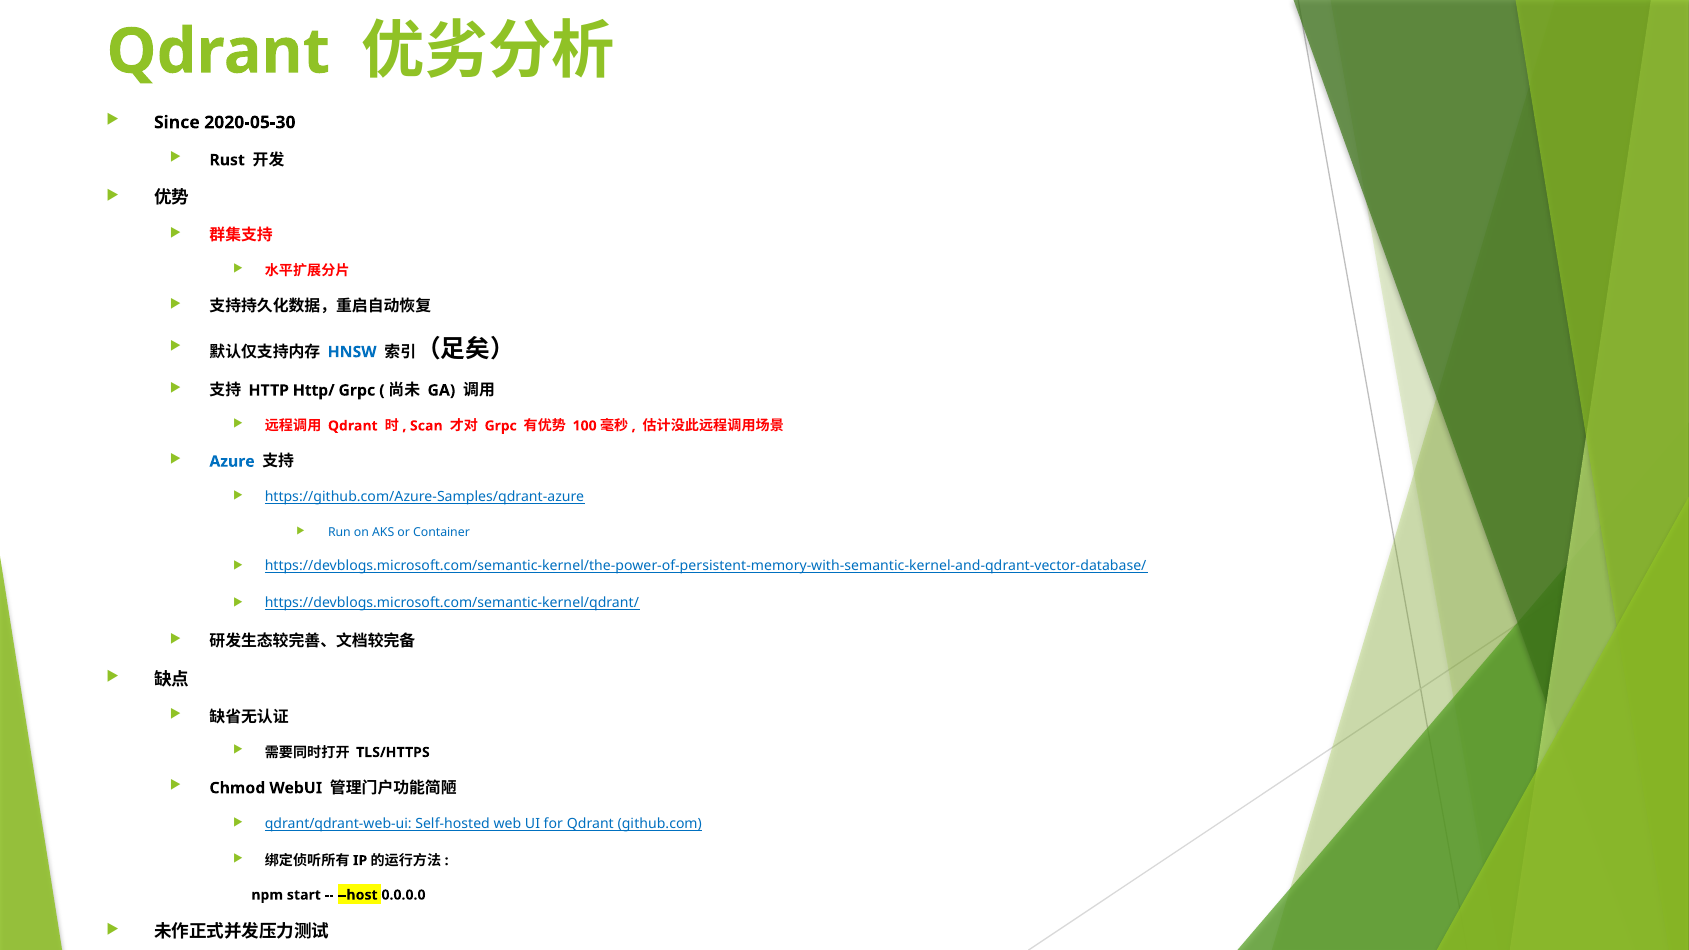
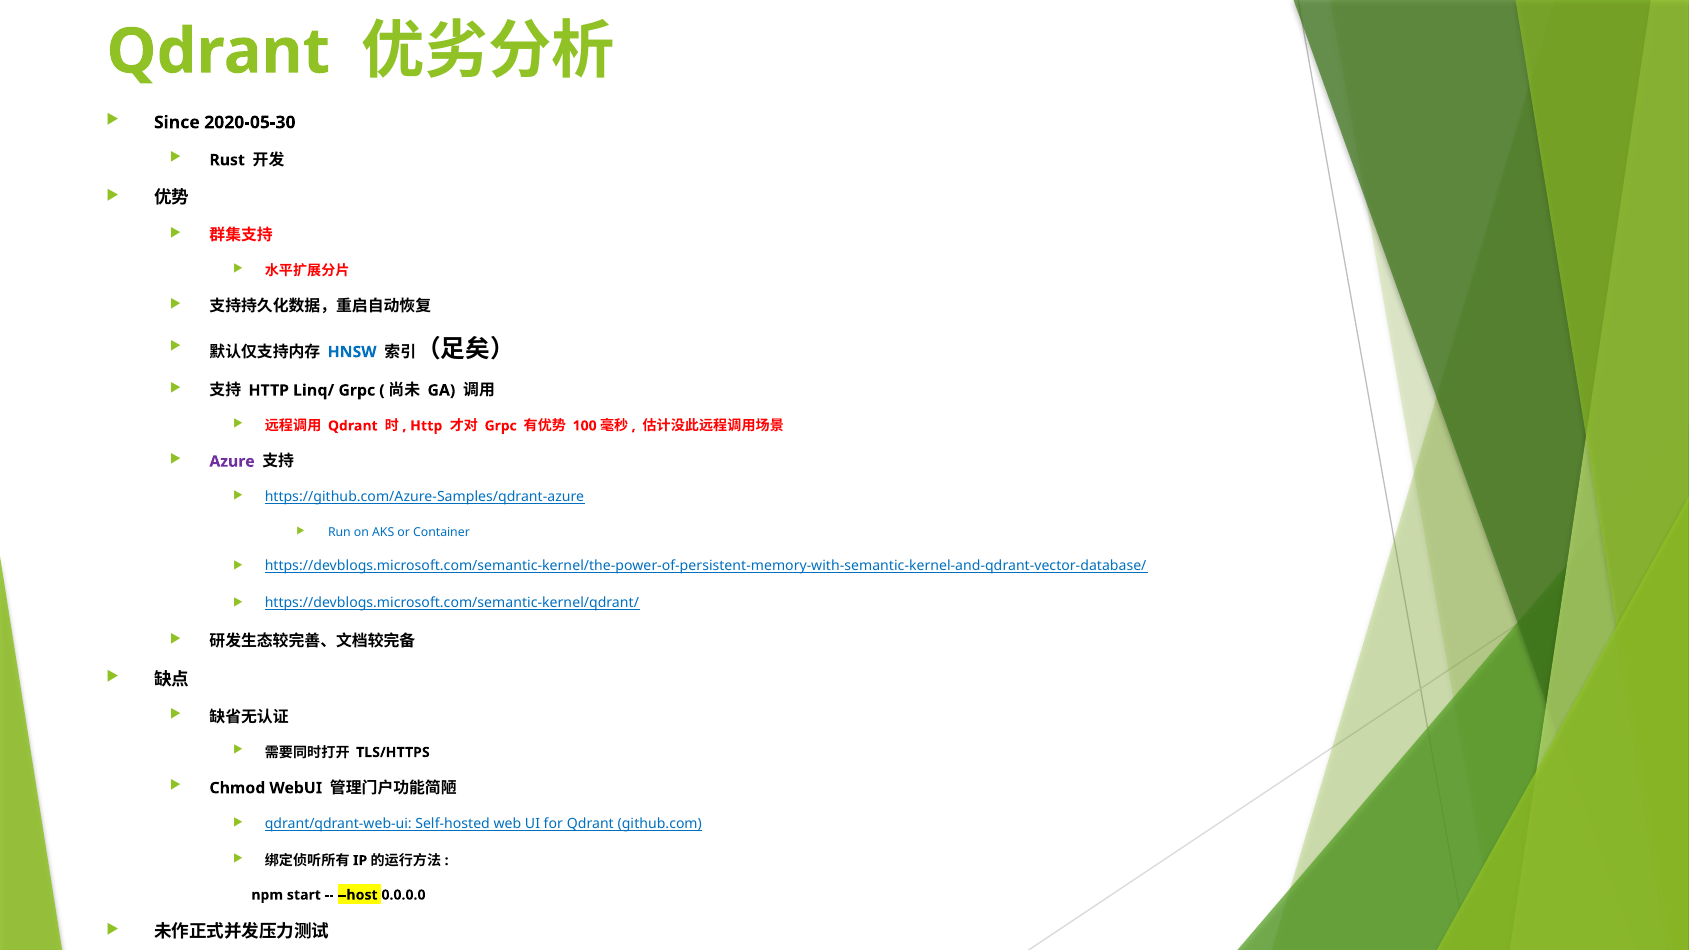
Http/: Http/ -> Linq/
Scan at (426, 426): Scan -> Http
Azure colour: blue -> purple
